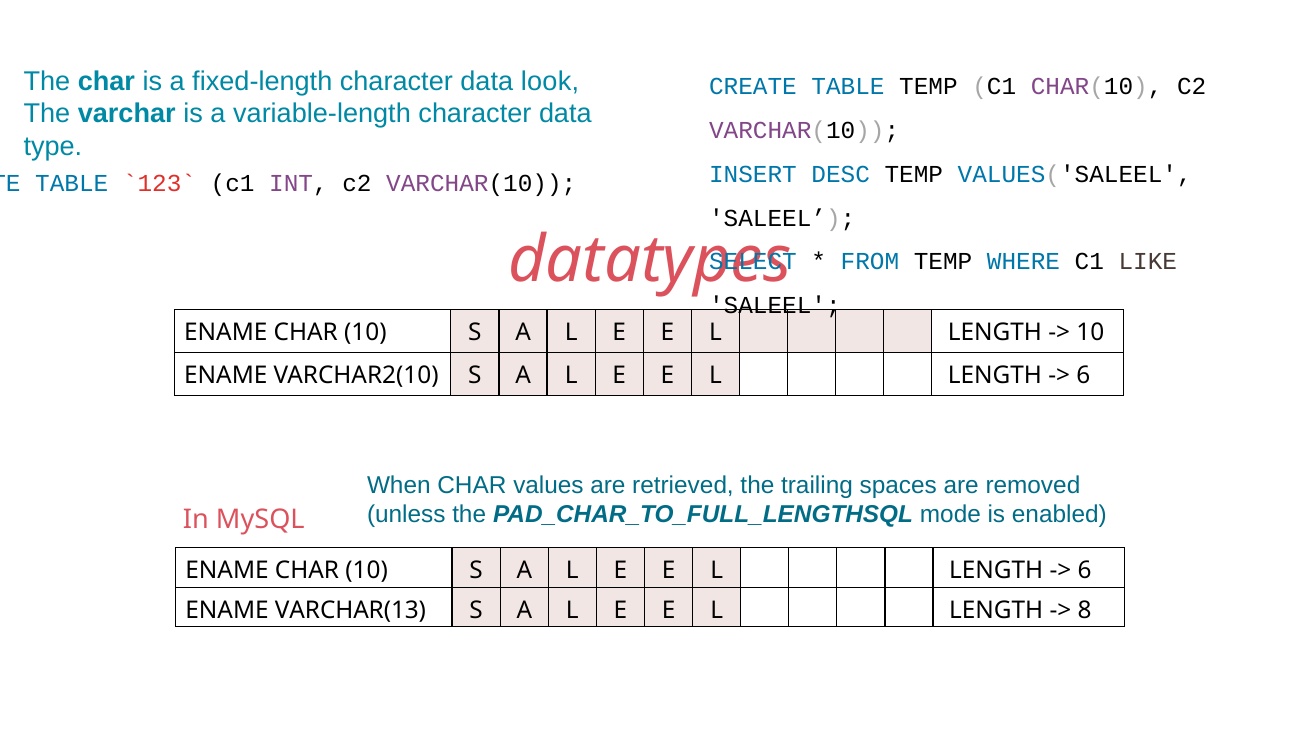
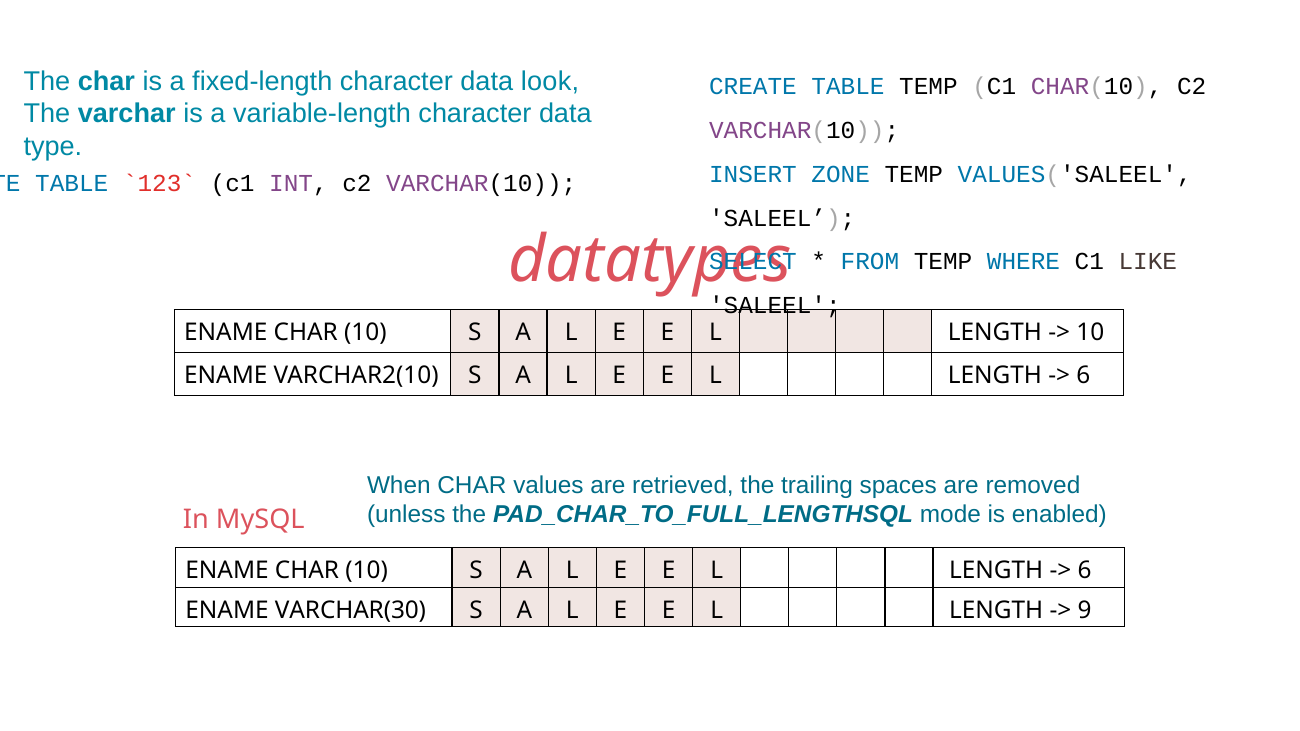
DESC: DESC -> ZONE
VARCHAR(13: VARCHAR(13 -> VARCHAR(30
8: 8 -> 9
